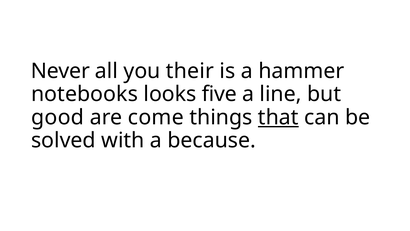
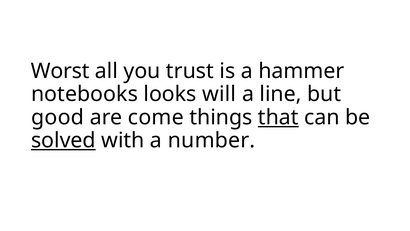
Never: Never -> Worst
their: their -> trust
five: five -> will
solved underline: none -> present
because: because -> number
